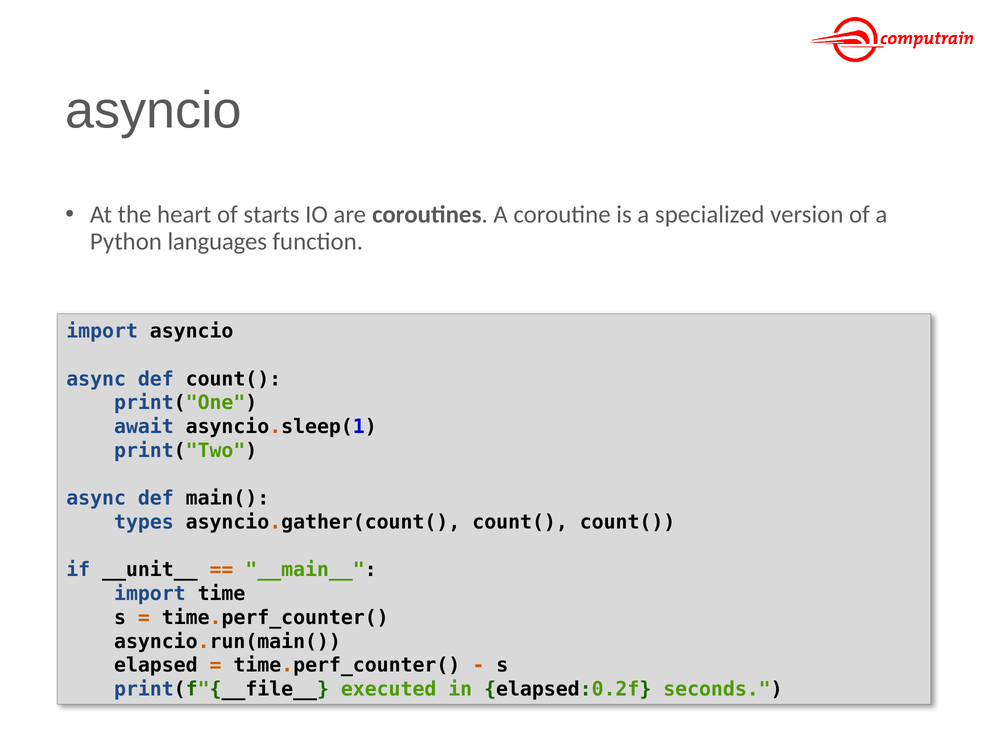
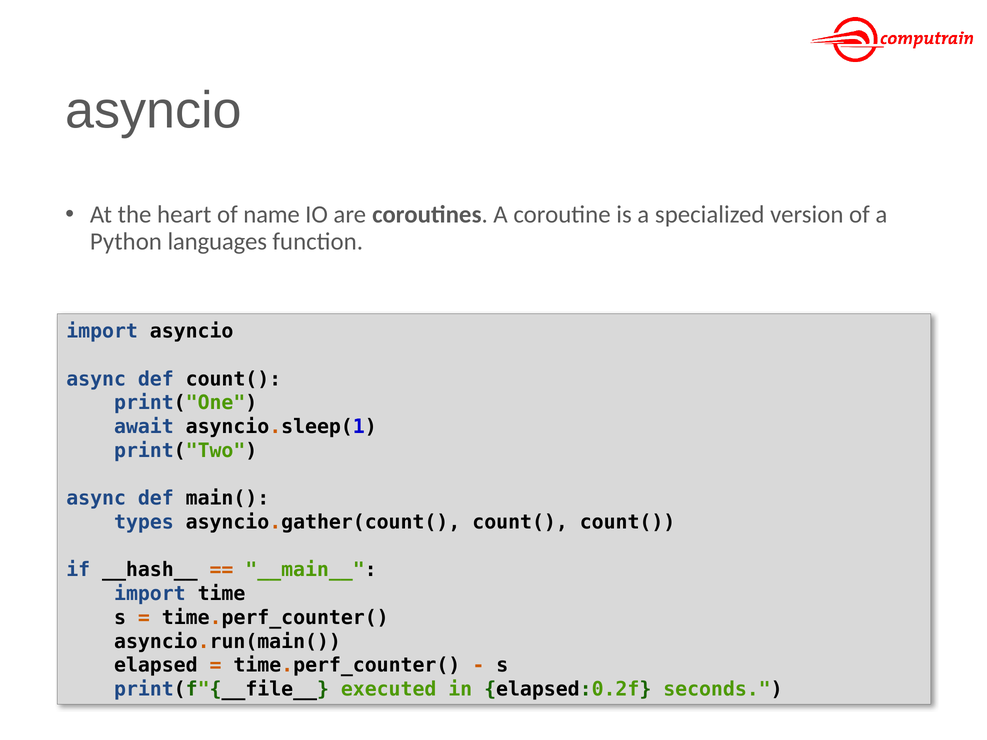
starts: starts -> name
__unit__: __unit__ -> __hash__
